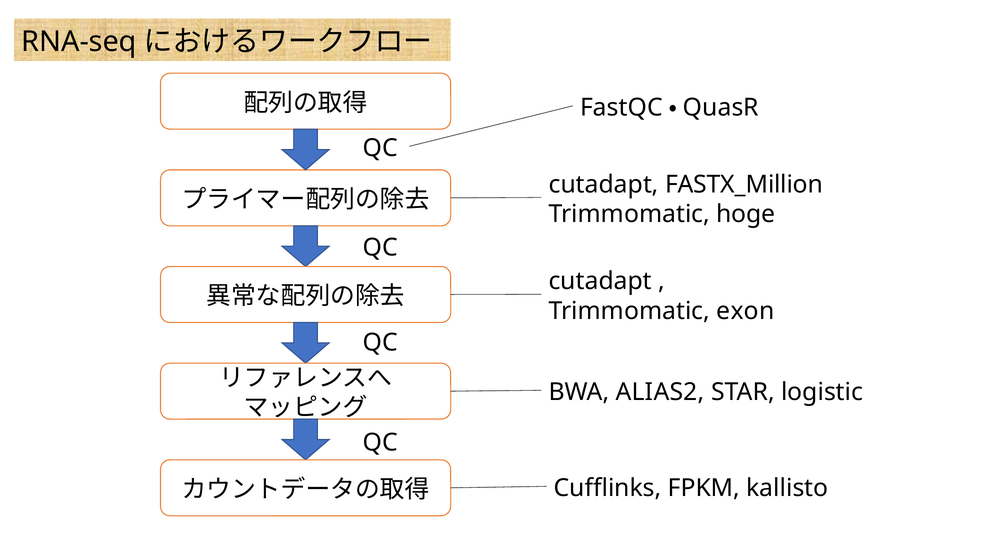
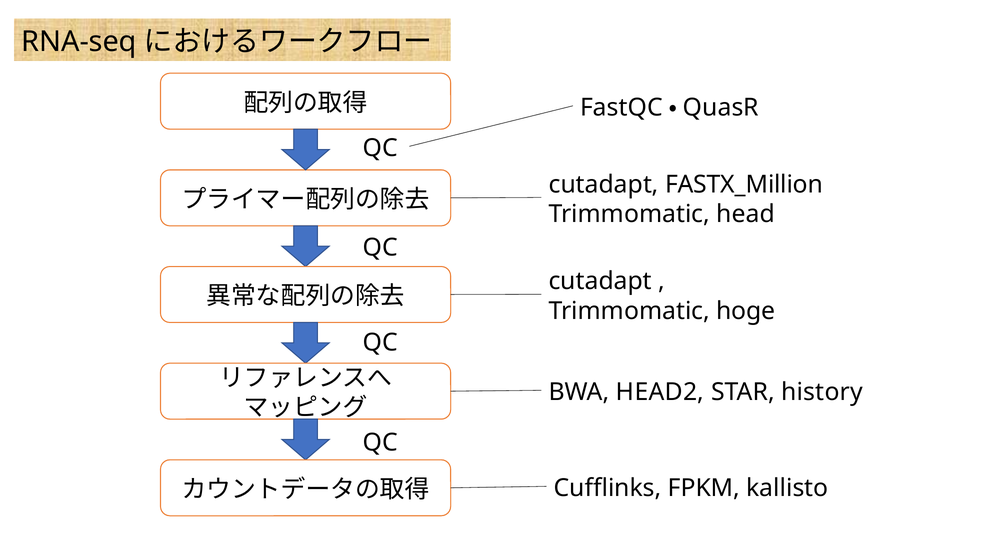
hoge: hoge -> head
exon: exon -> hoge
ALIAS2: ALIAS2 -> HEAD2
logistic: logistic -> history
